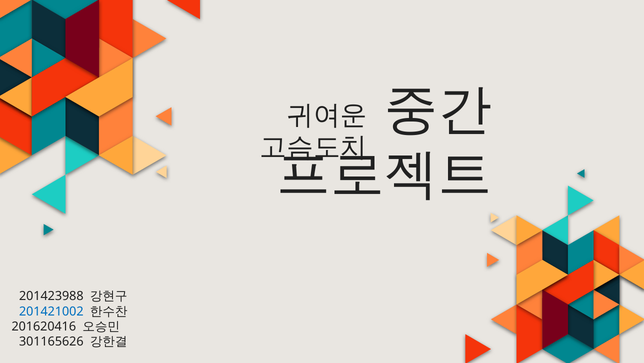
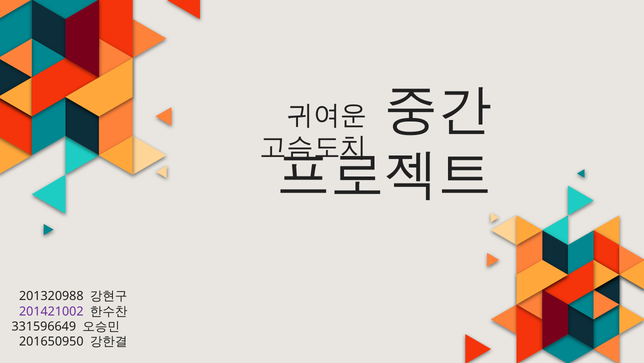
201423988: 201423988 -> 201320988
201421002 colour: blue -> purple
201620416: 201620416 -> 331596649
301165626: 301165626 -> 201650950
